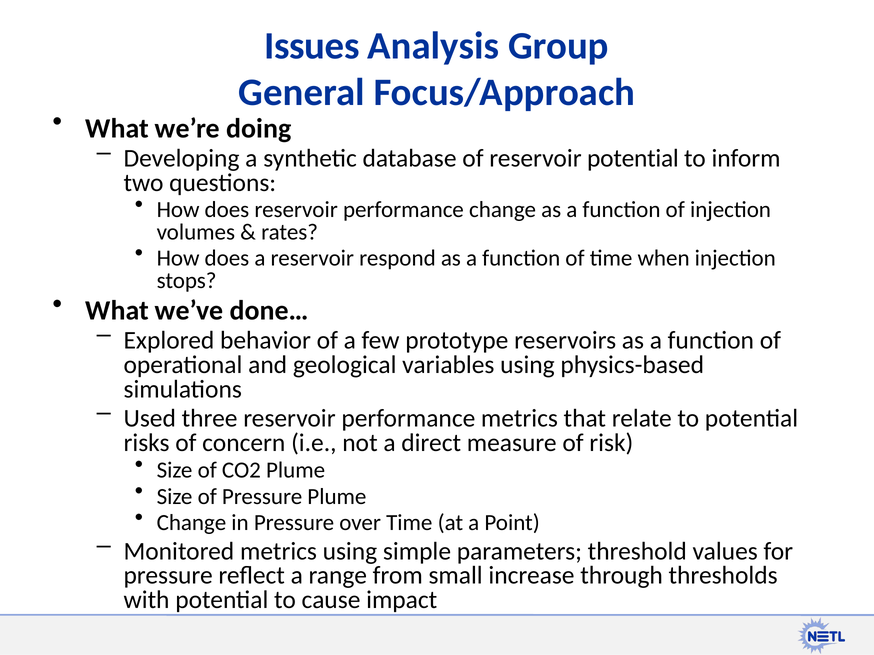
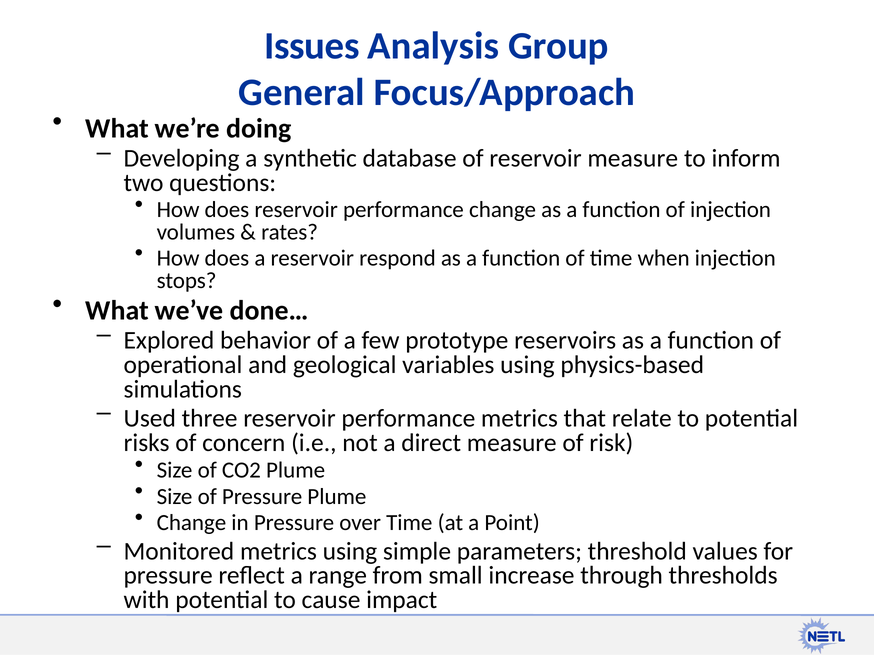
reservoir potential: potential -> measure
